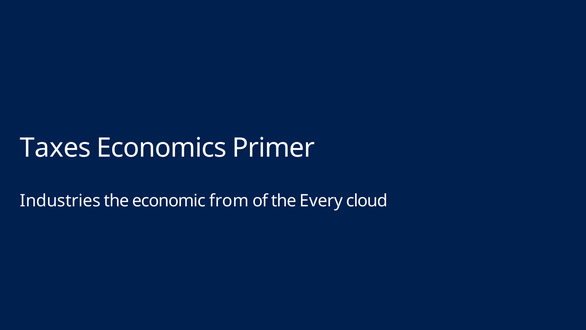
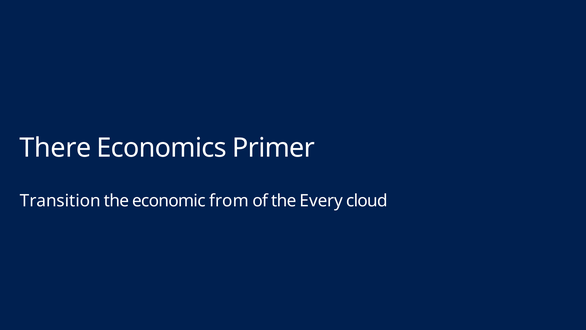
Taxes: Taxes -> There
Industries: Industries -> Transition
